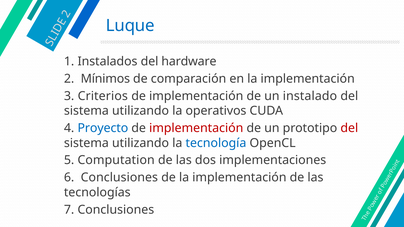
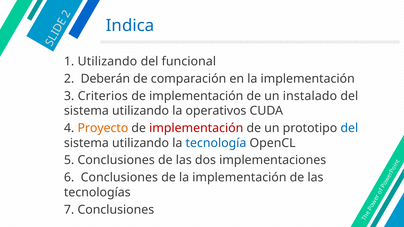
Luque: Luque -> Indica
1 Instalados: Instalados -> Utilizando
hardware: hardware -> funcional
Mínimos: Mínimos -> Deberán
Proyecto colour: blue -> orange
del at (349, 128) colour: red -> blue
5 Computation: Computation -> Conclusiones
